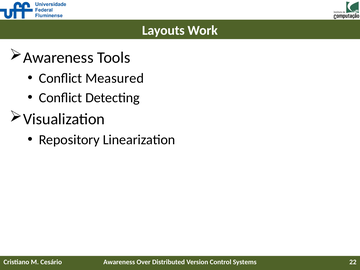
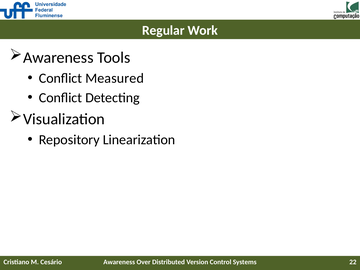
Layouts: Layouts -> Regular
